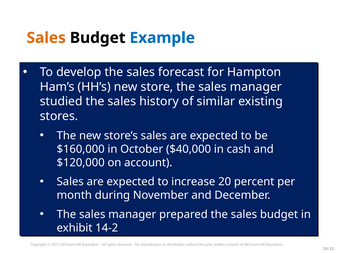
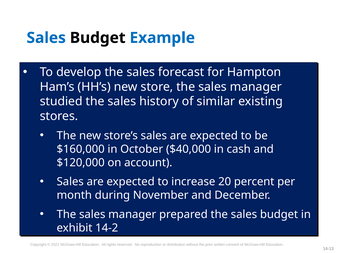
Sales at (46, 38) colour: orange -> blue
